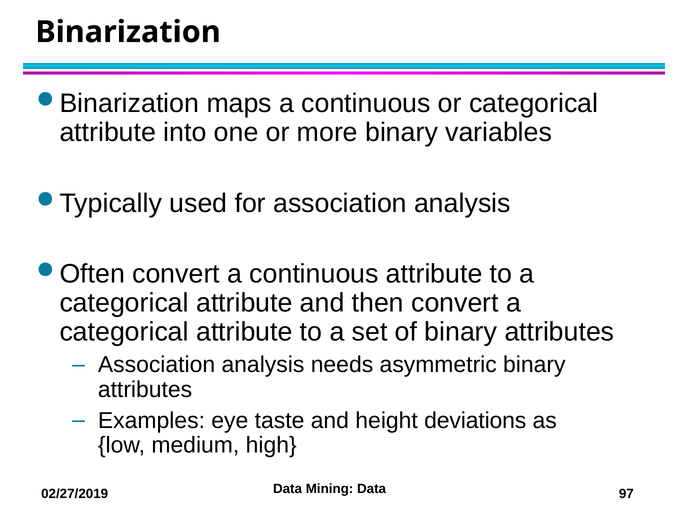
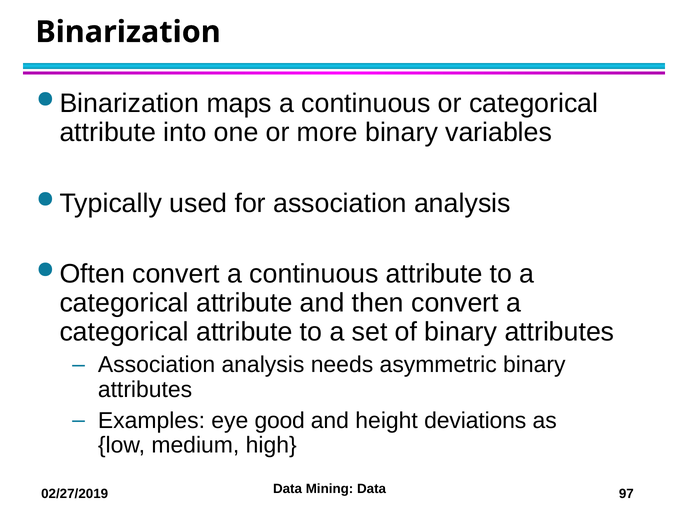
taste: taste -> good
